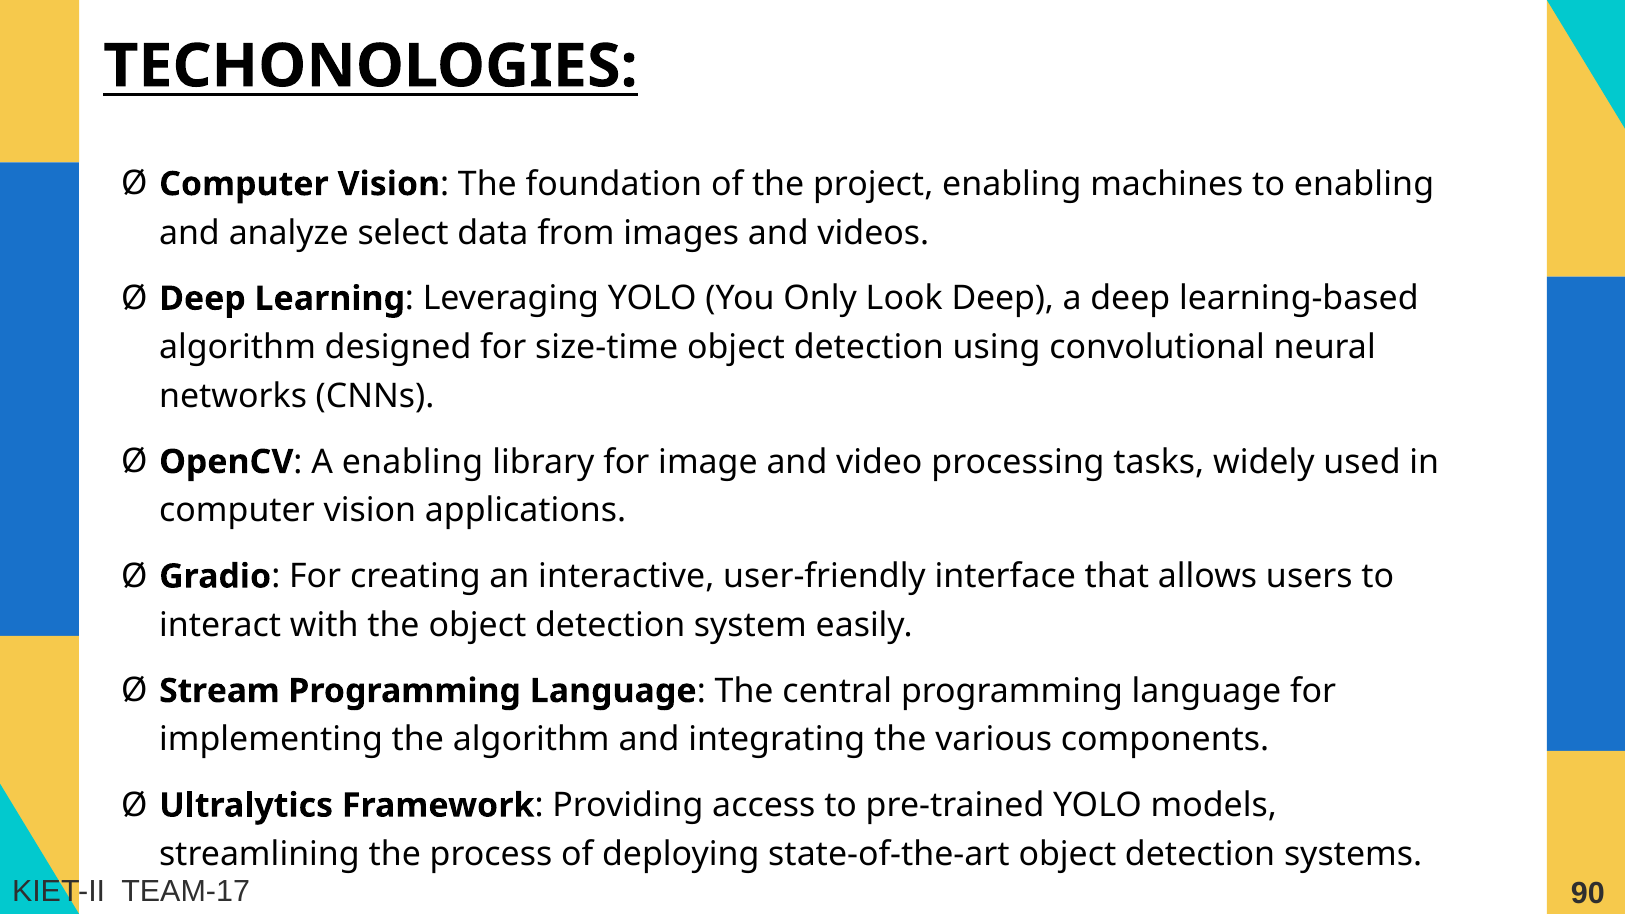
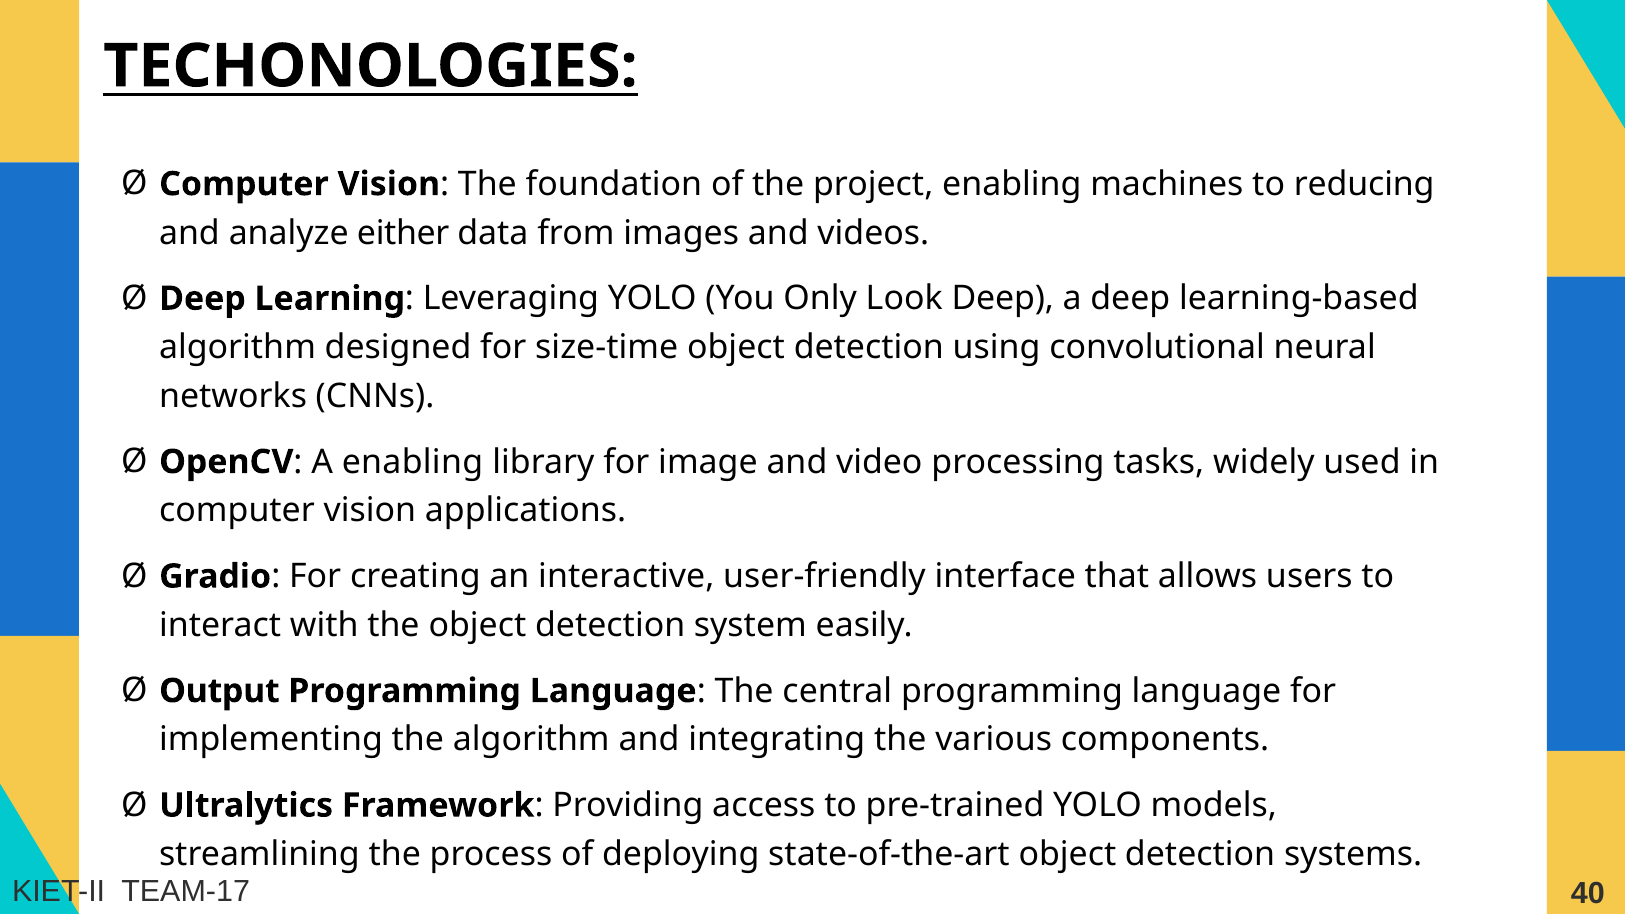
to enabling: enabling -> reducing
select: select -> either
Stream: Stream -> Output
90: 90 -> 40
